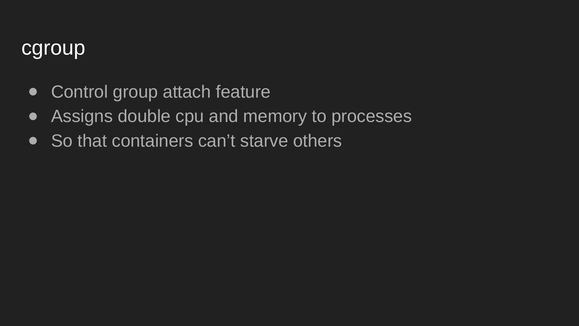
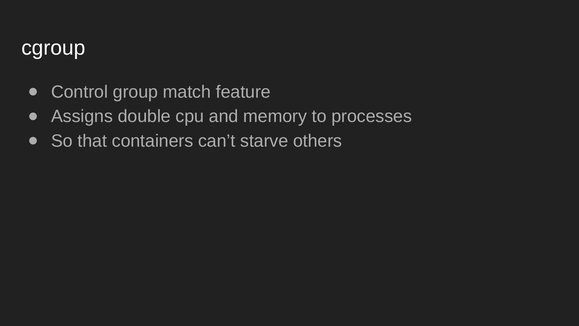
attach: attach -> match
